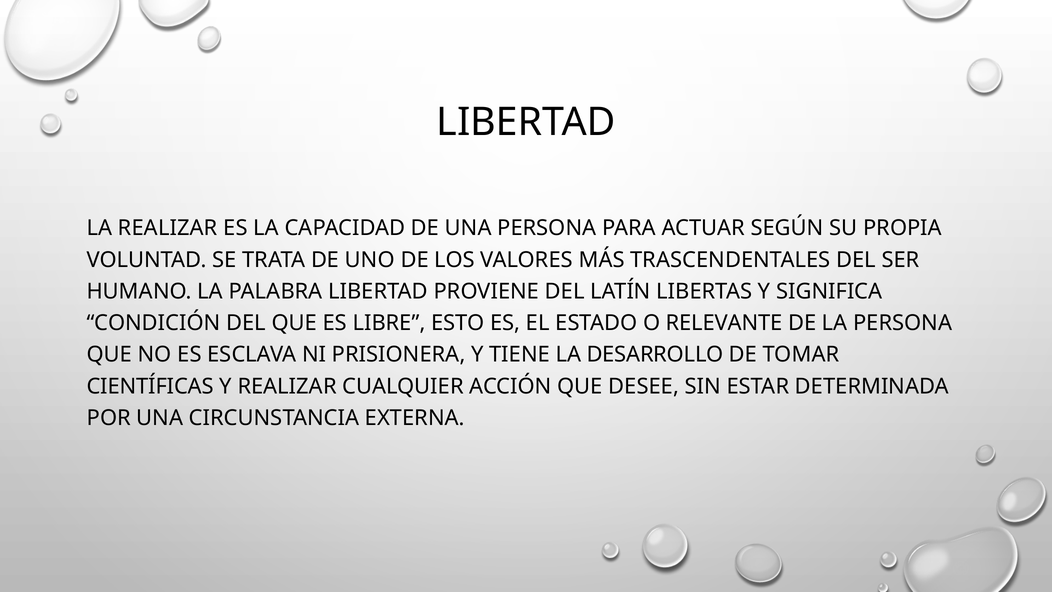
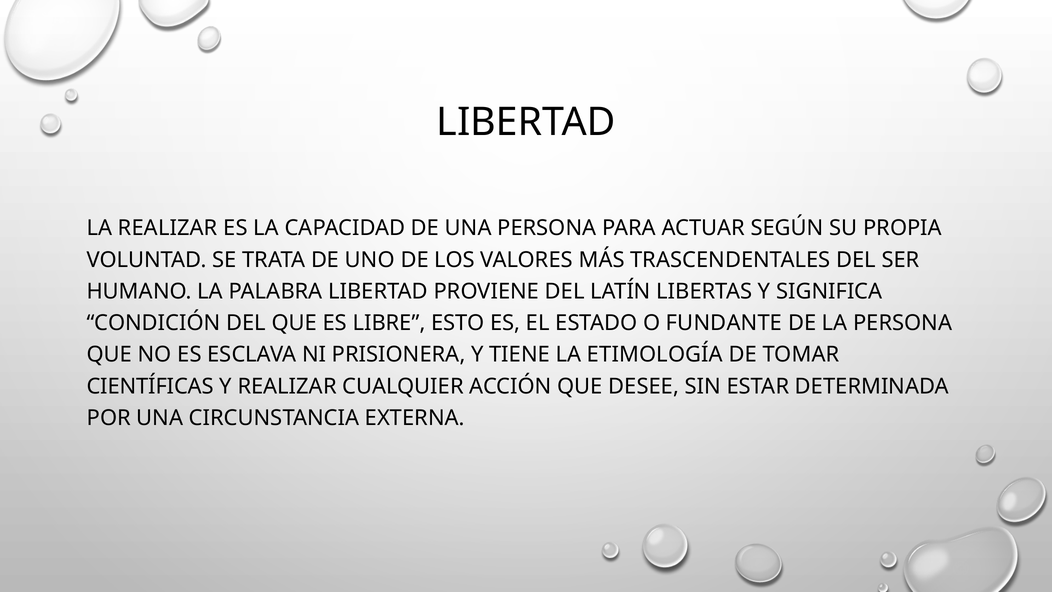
RELEVANTE: RELEVANTE -> FUNDANTE
DESARROLLO: DESARROLLO -> ETIMOLOGÍA
